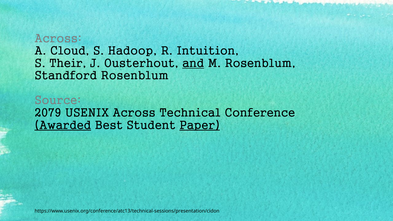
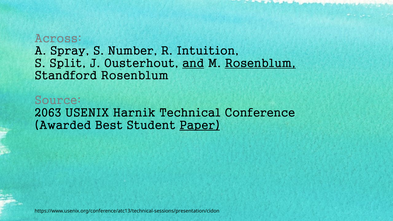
Cloud: Cloud -> Spray
Hadoop: Hadoop -> Number
Their: Their -> Split
Rosenblum at (260, 63) underline: none -> present
2079: 2079 -> 2063
USENIX Across: Across -> Harnik
Awarded underline: present -> none
